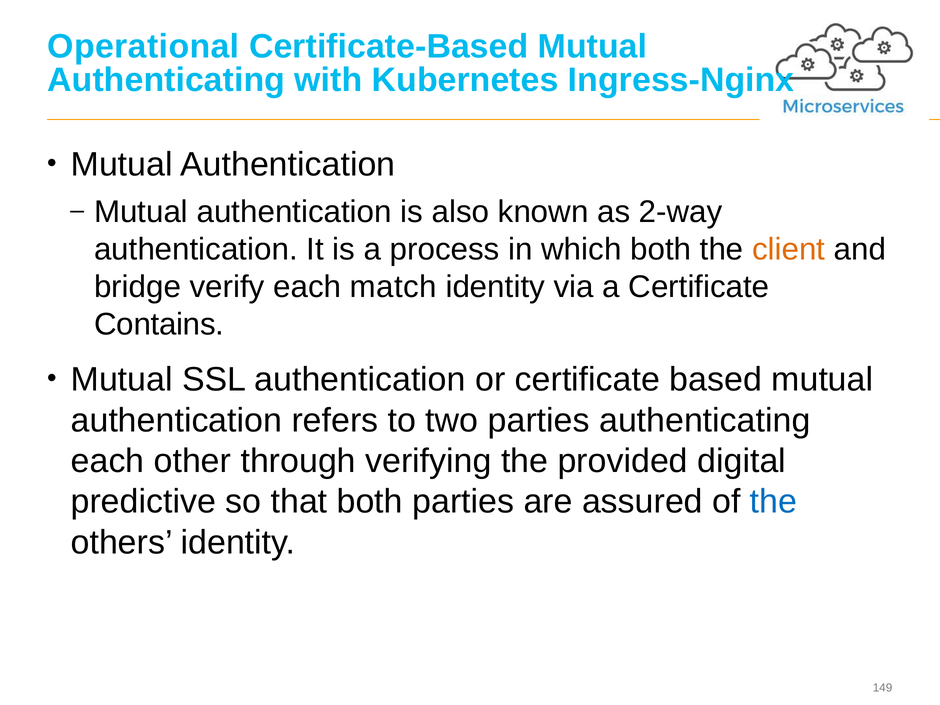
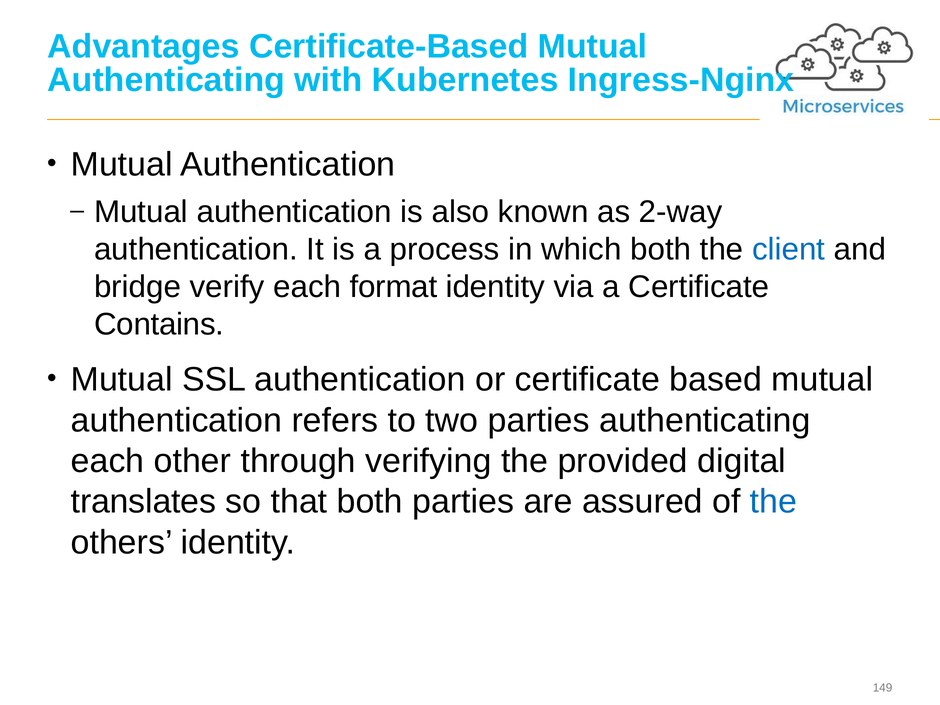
Operational: Operational -> Advantages
client colour: orange -> blue
match: match -> format
predictive: predictive -> translates
